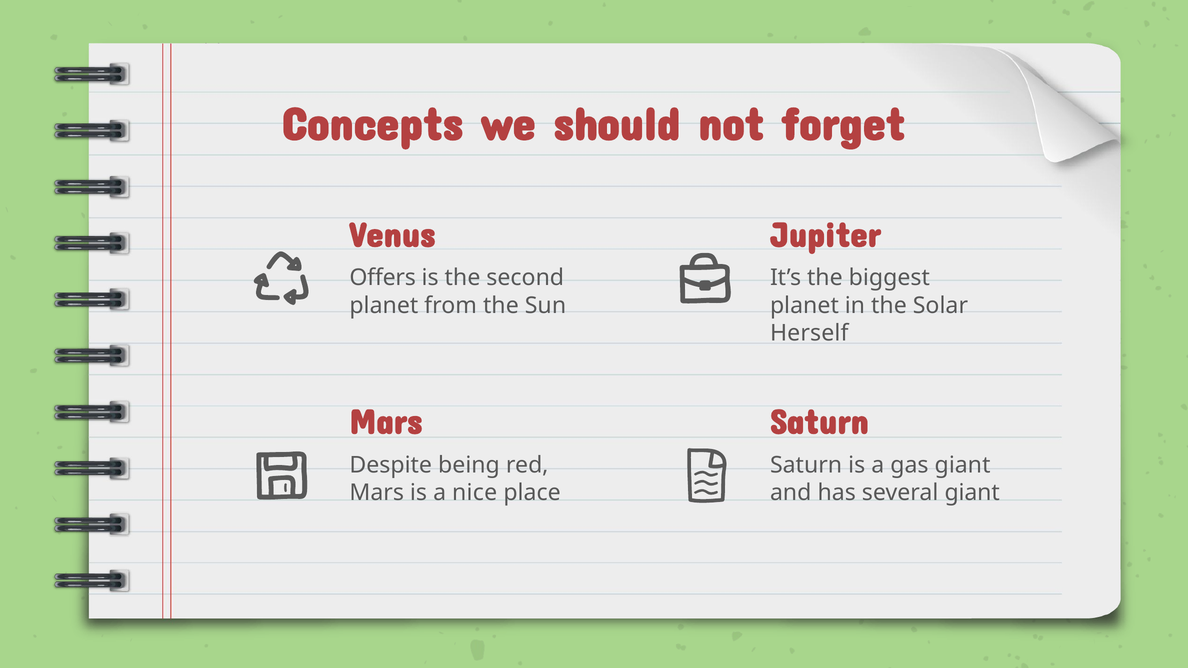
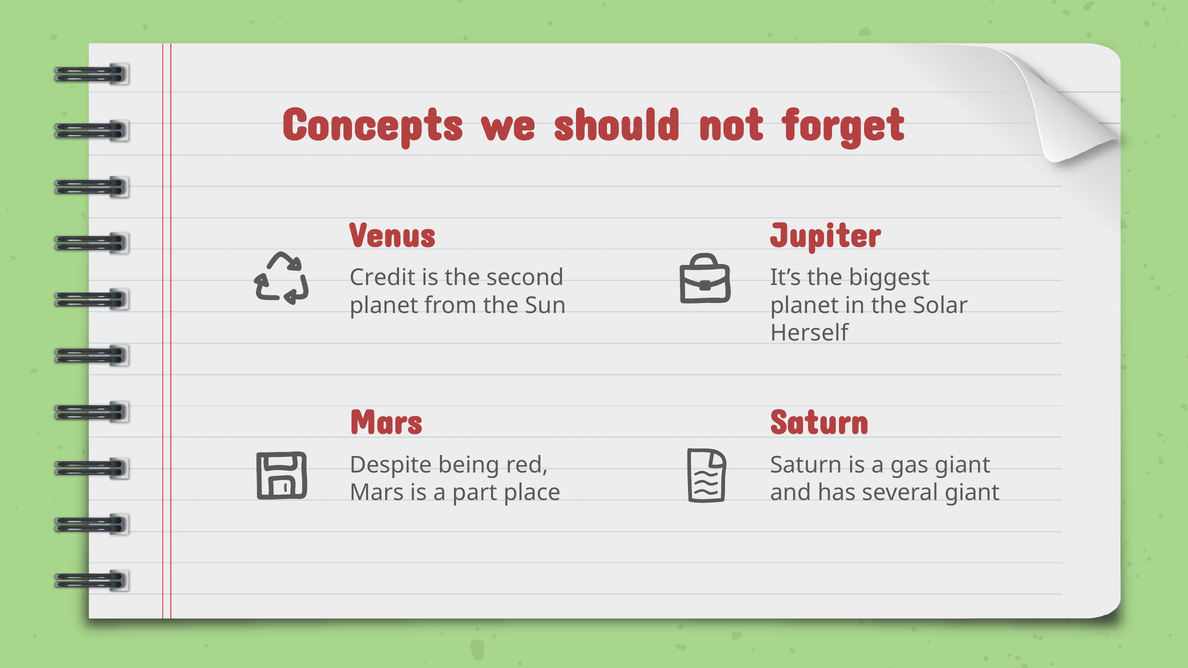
Offers: Offers -> Credit
nice: nice -> part
